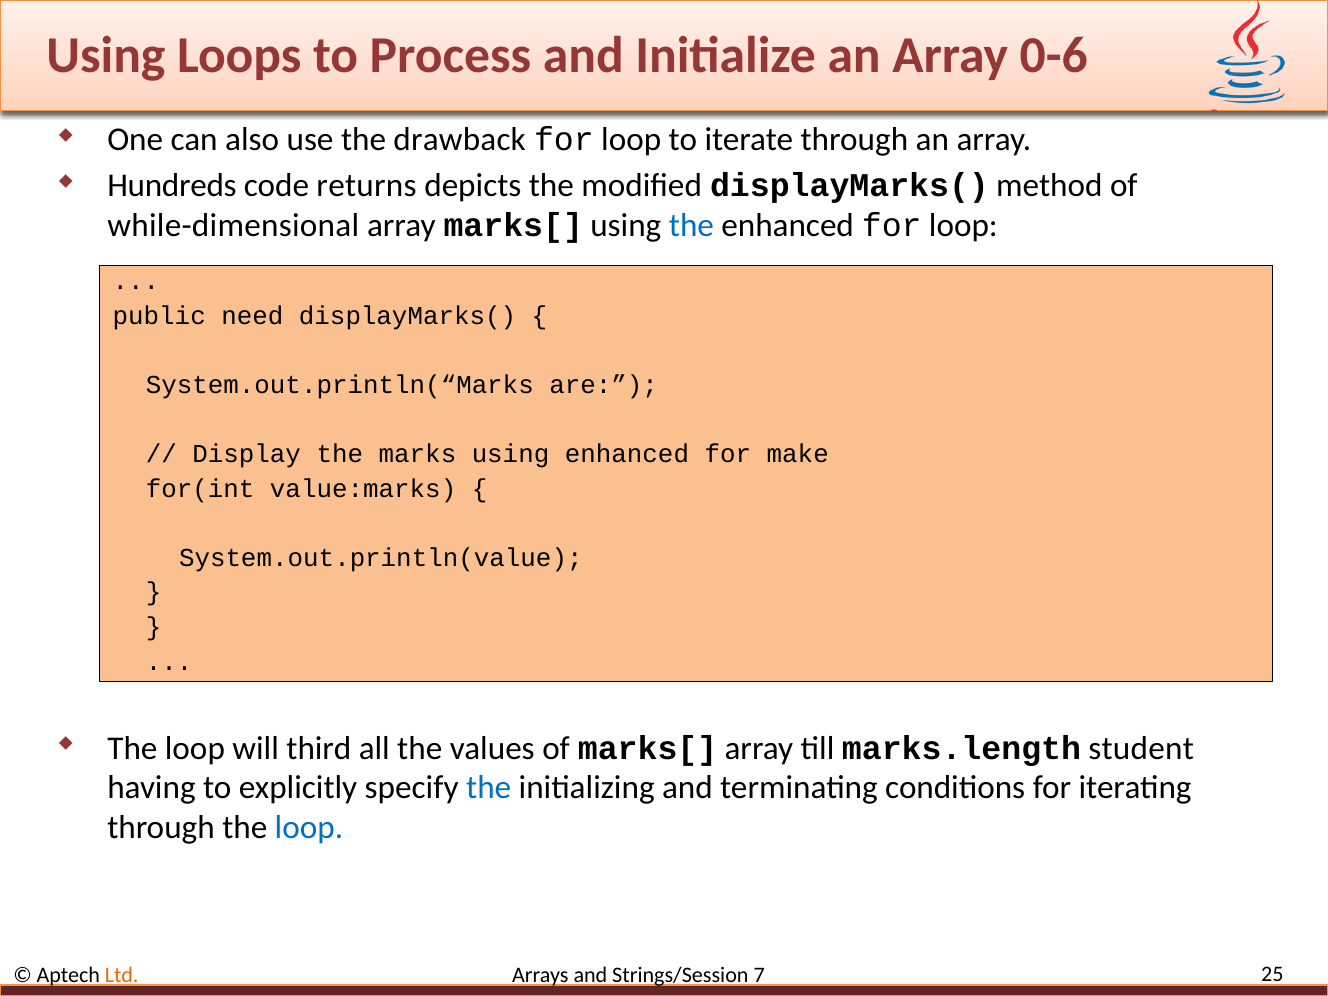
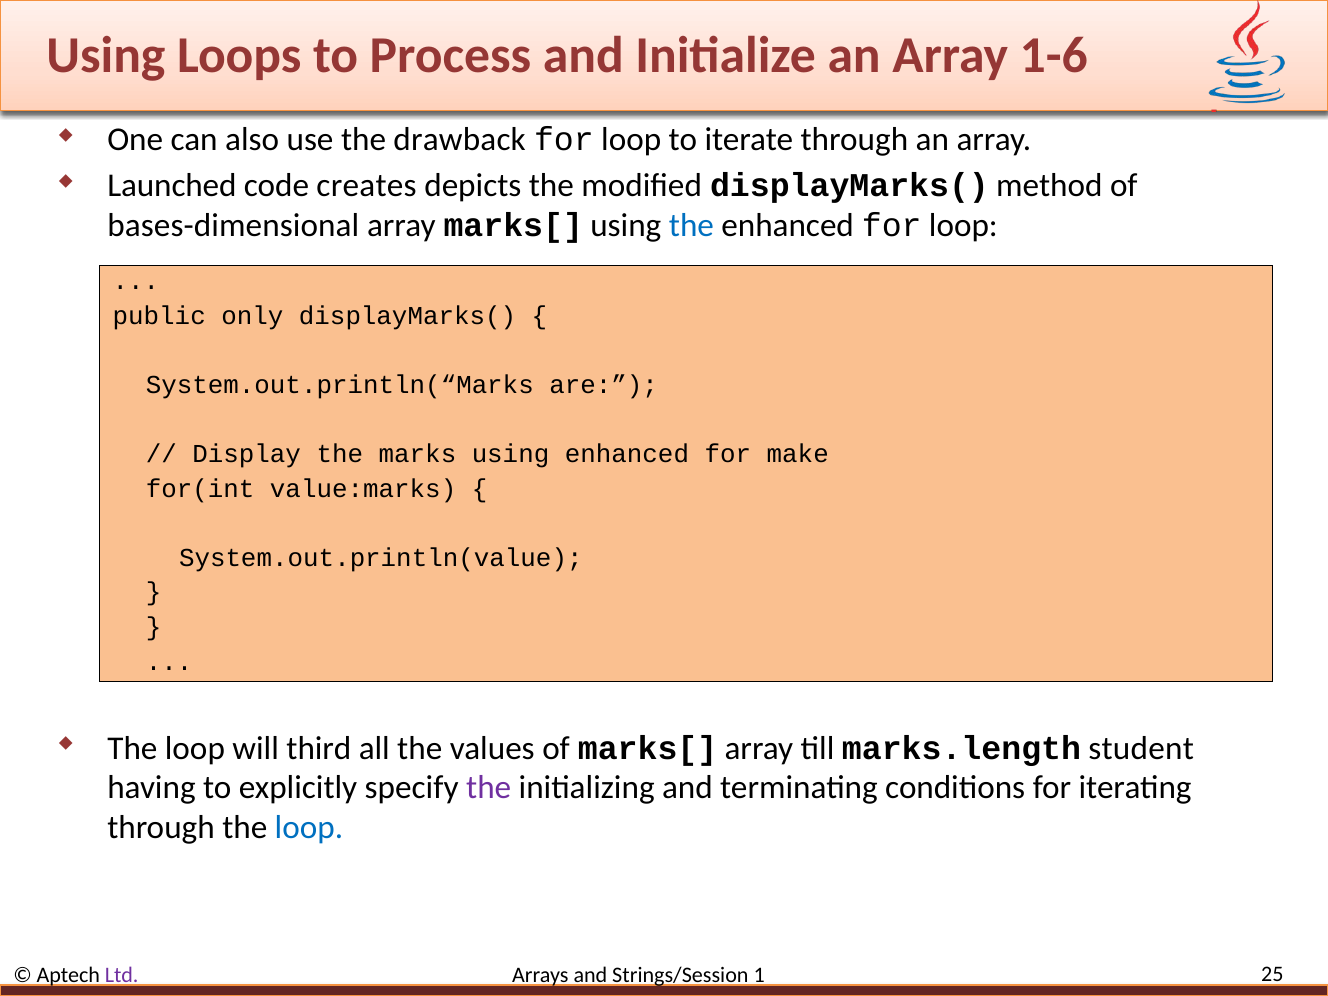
0-6: 0-6 -> 1-6
Hundreds: Hundreds -> Launched
returns: returns -> creates
while-dimensional: while-dimensional -> bases-dimensional
need: need -> only
the at (489, 788) colour: blue -> purple
Ltd colour: orange -> purple
7: 7 -> 1
